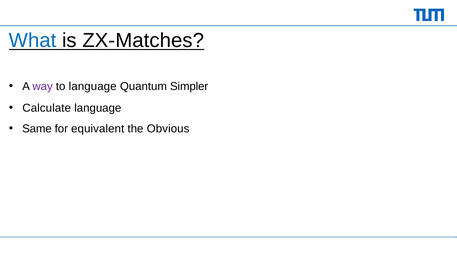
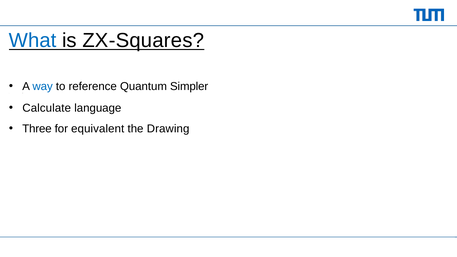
ZX-Matches: ZX-Matches -> ZX-Squares
way colour: purple -> blue
to language: language -> reference
Same: Same -> Three
Obvious: Obvious -> Drawing
